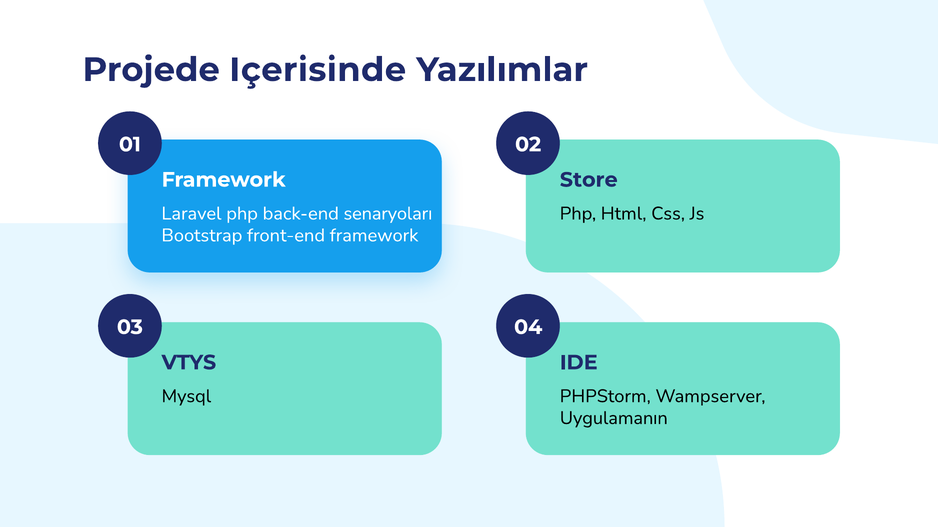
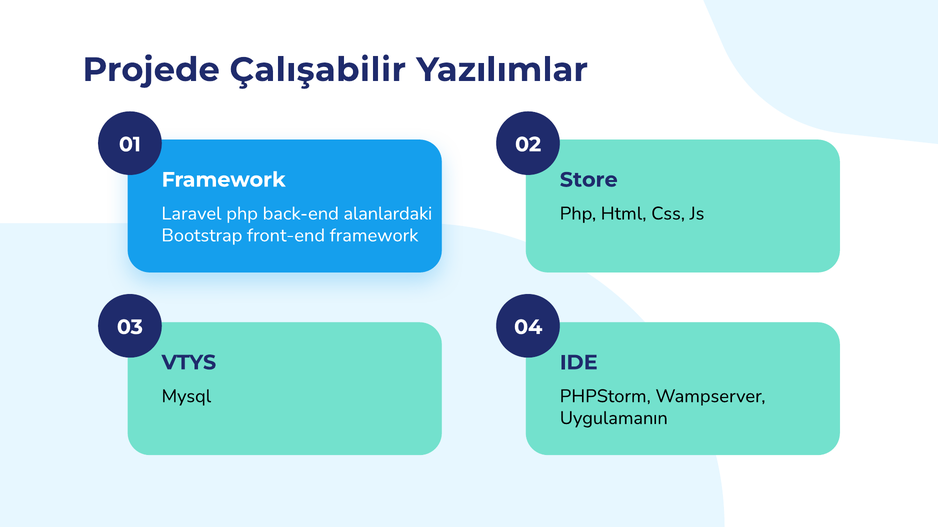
Içerisinde: Içerisinde -> Çalışabilir
senaryoları: senaryoları -> alanlardaki
